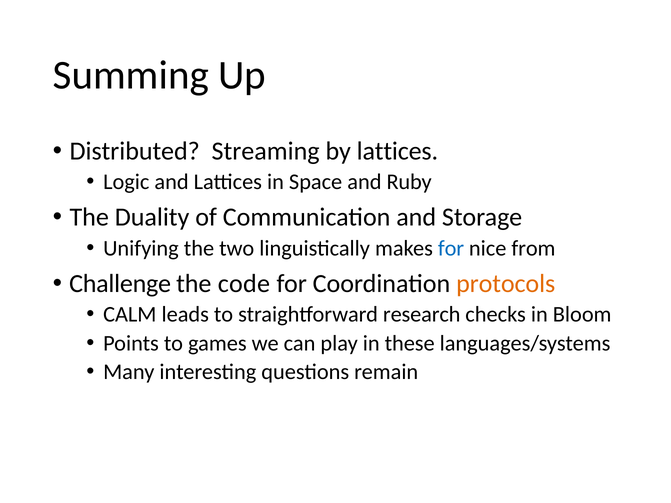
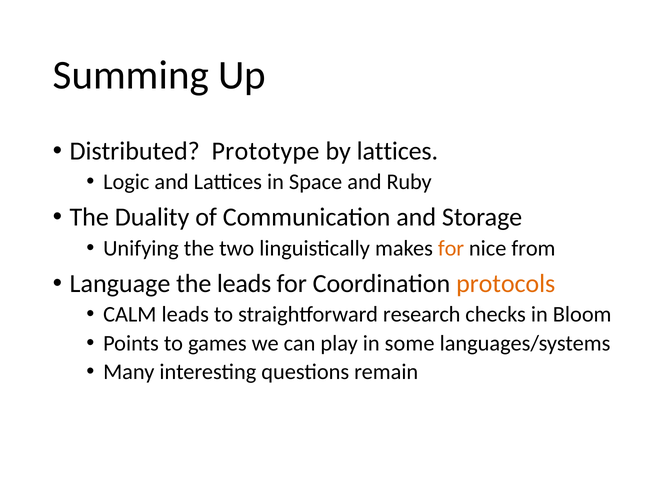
Streaming: Streaming -> Prototype
for at (451, 248) colour: blue -> orange
Challenge: Challenge -> Language
the code: code -> leads
these: these -> some
